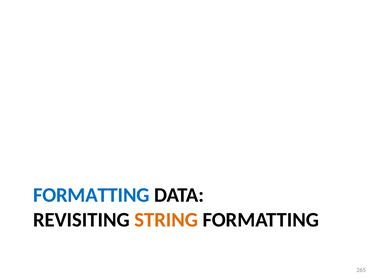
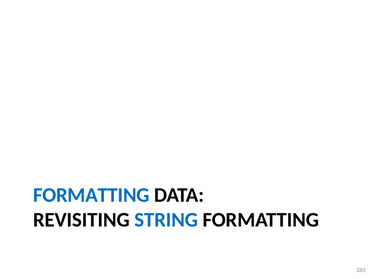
STRING colour: orange -> blue
